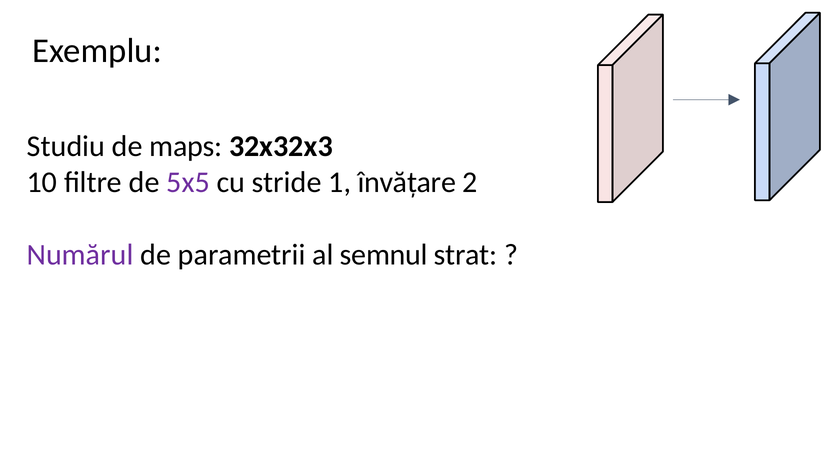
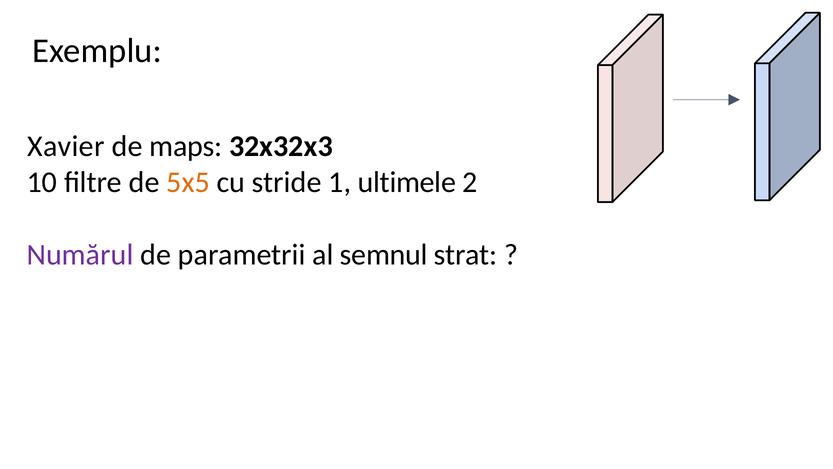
Studiu: Studiu -> Xavier
5x5 colour: purple -> orange
învățare: învățare -> ultimele
